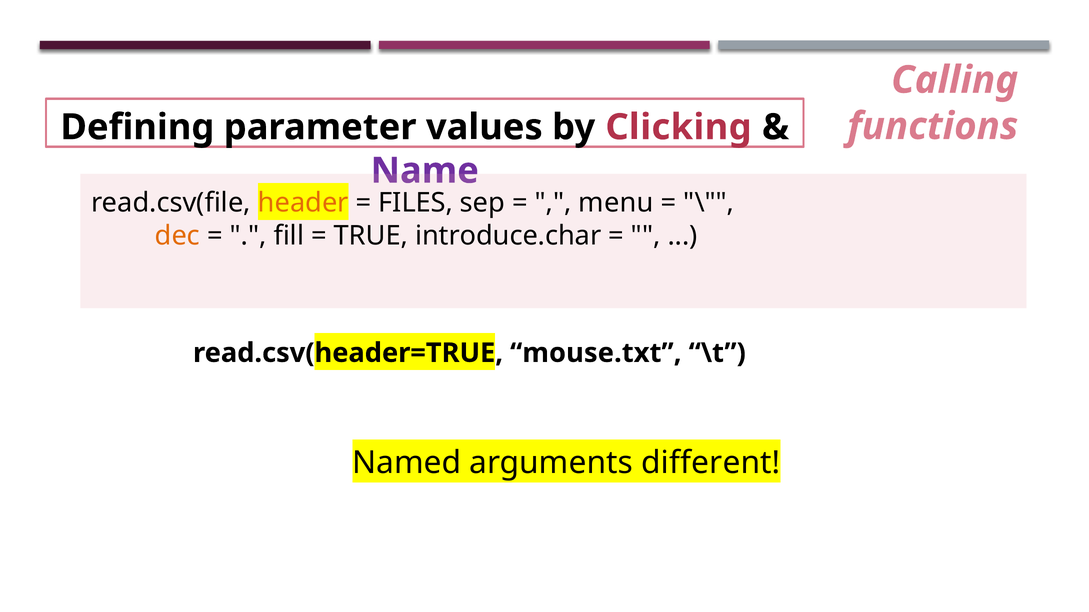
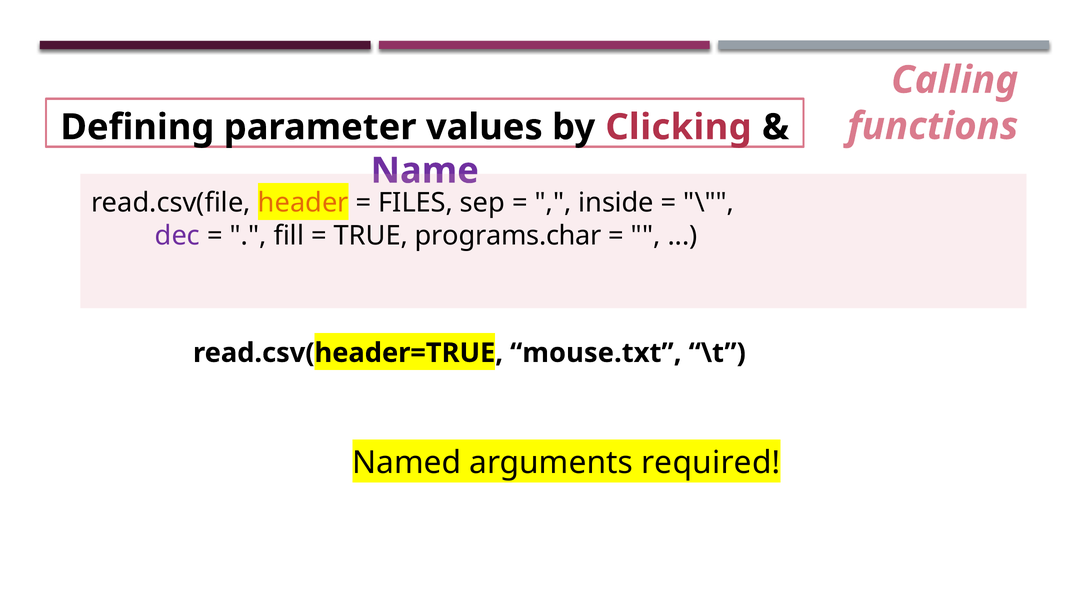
menu: menu -> inside
dec colour: orange -> purple
introduce.char: introduce.char -> programs.char
different: different -> required
